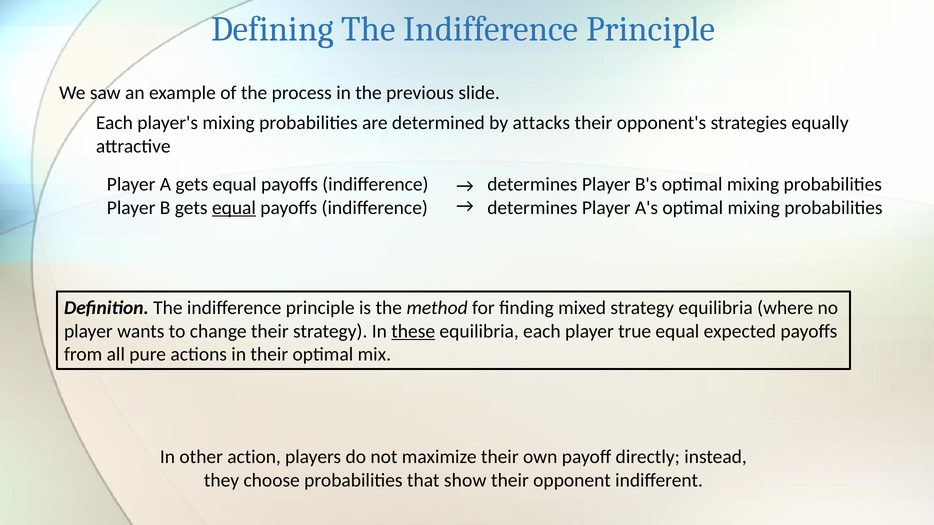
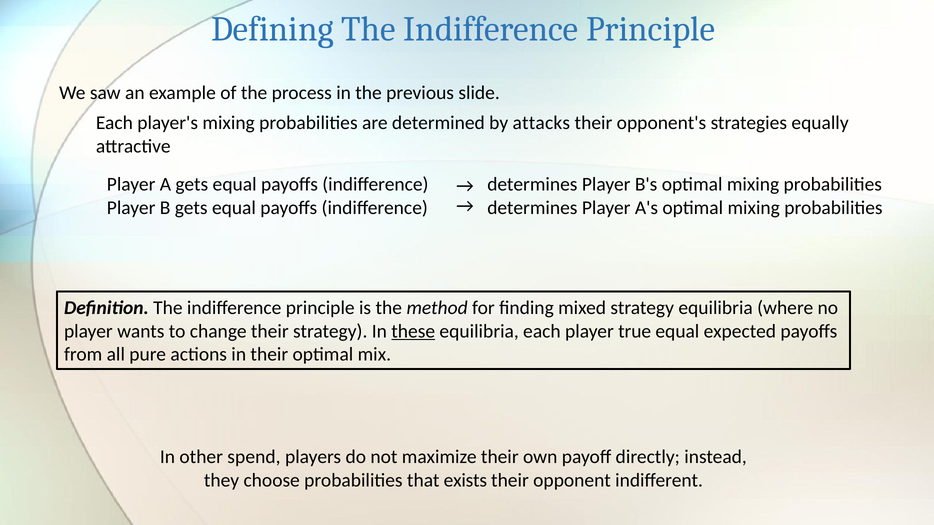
equal at (234, 208) underline: present -> none
action: action -> spend
show: show -> exists
